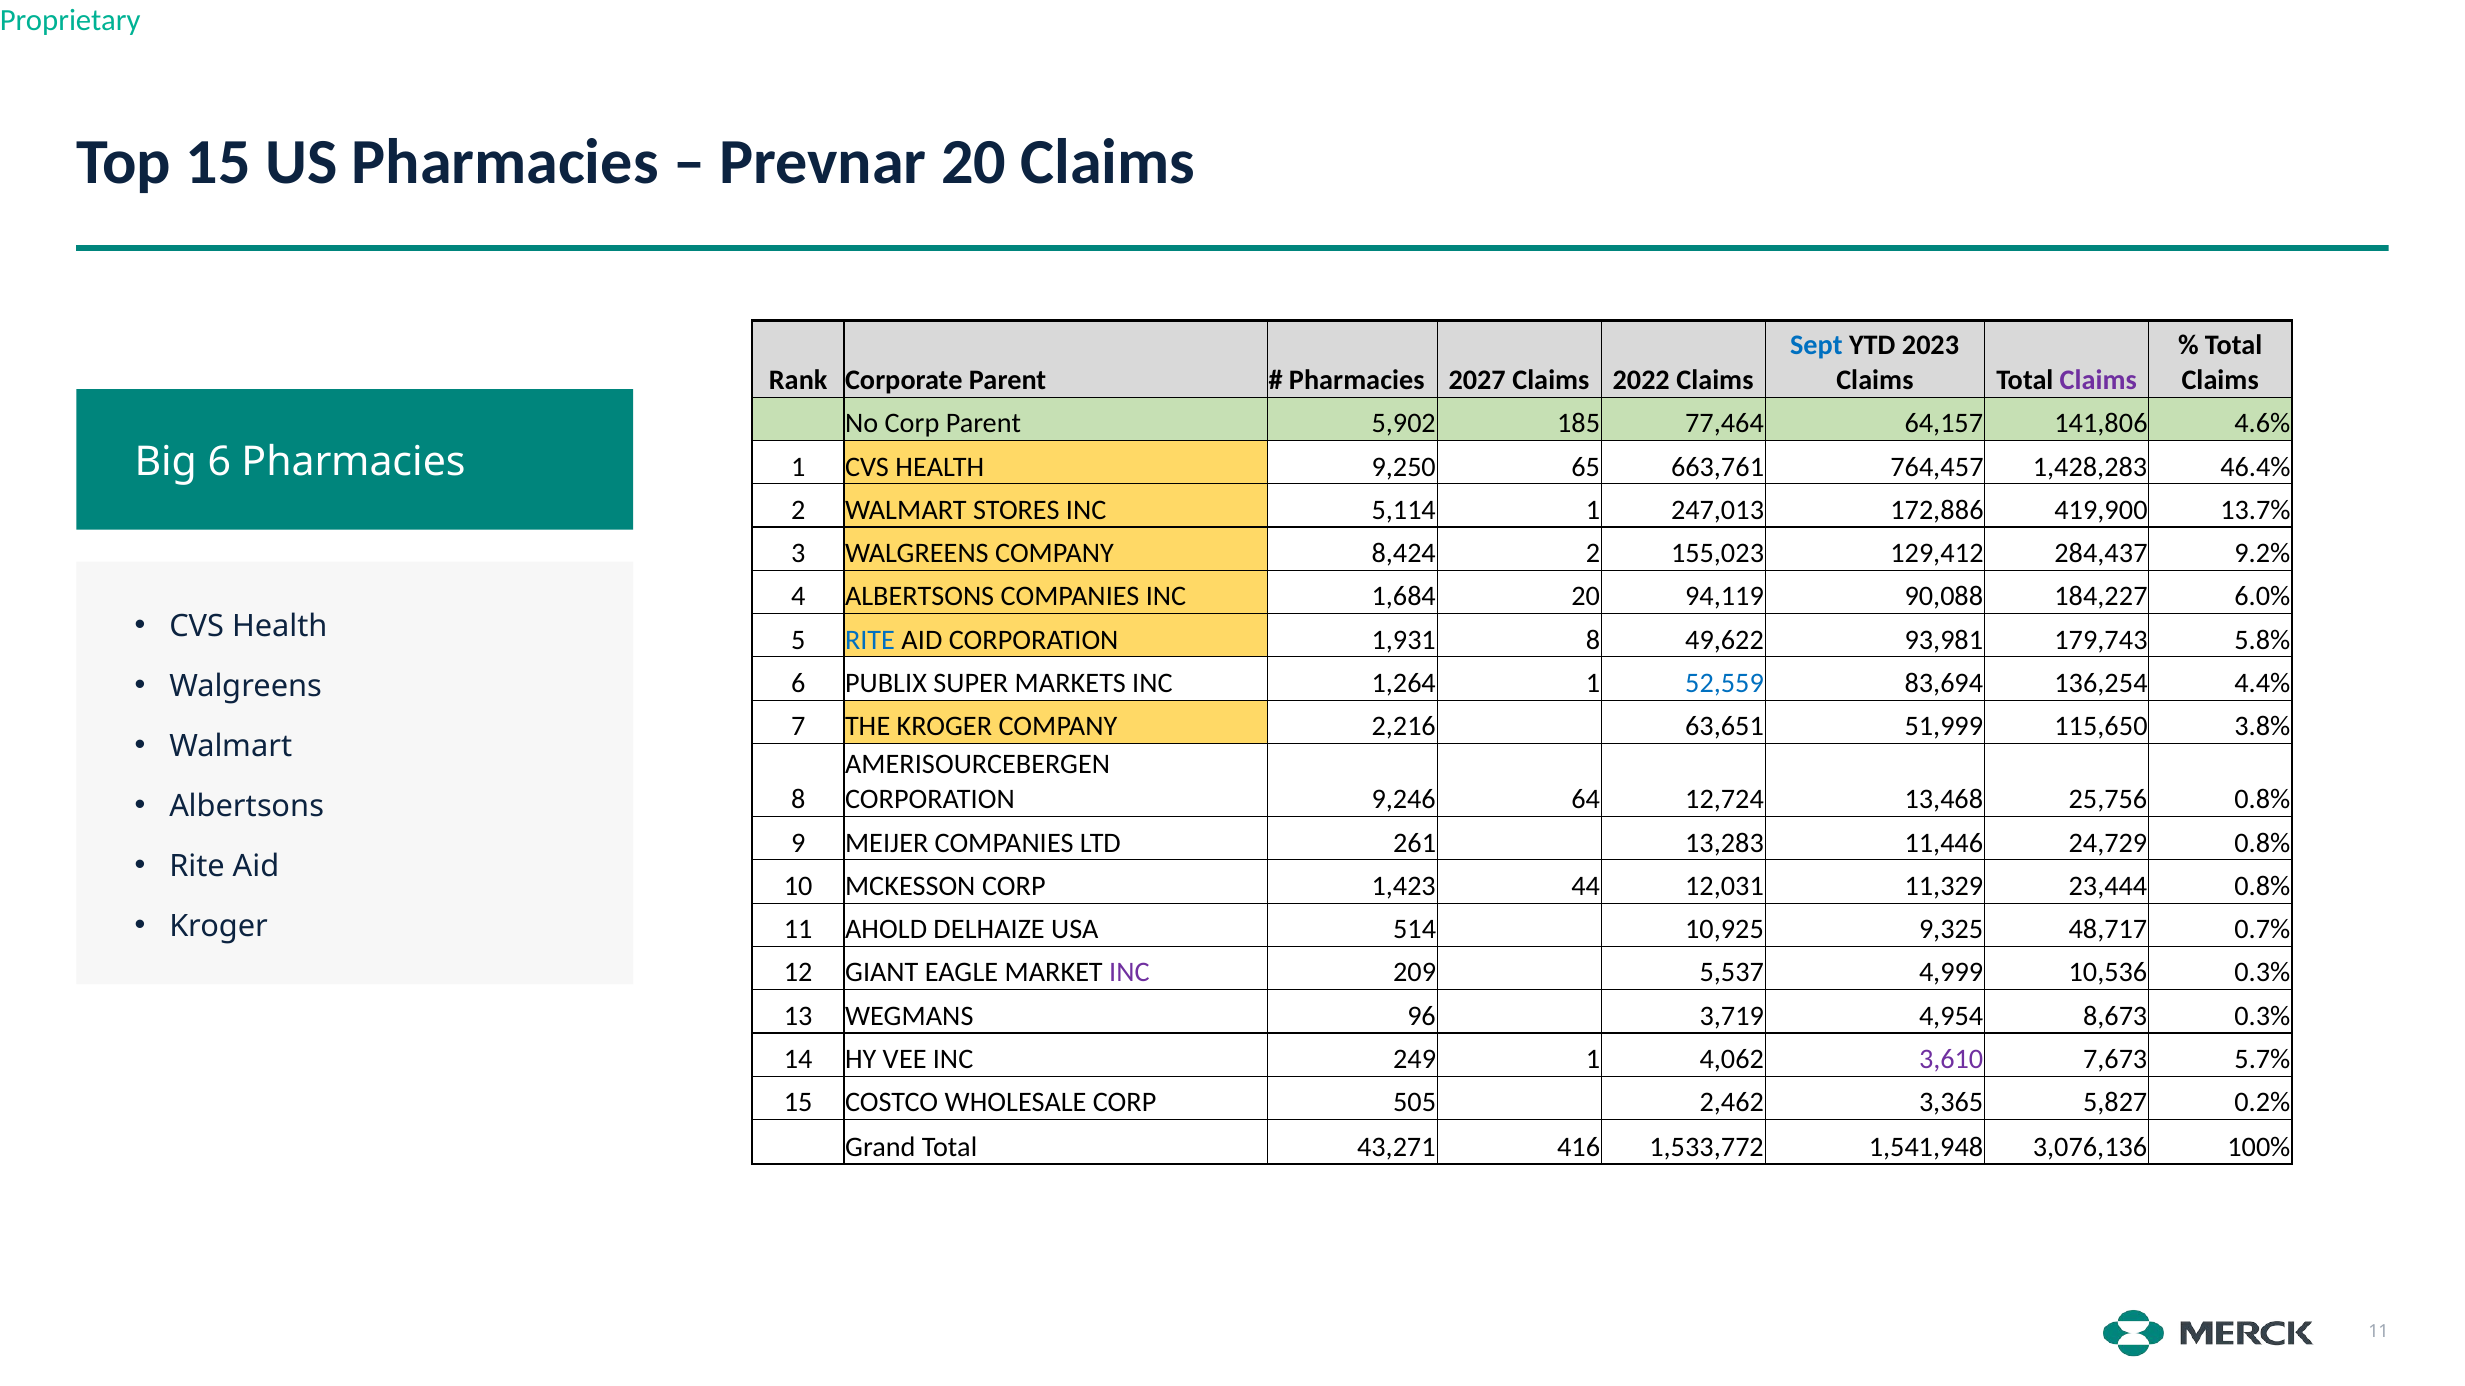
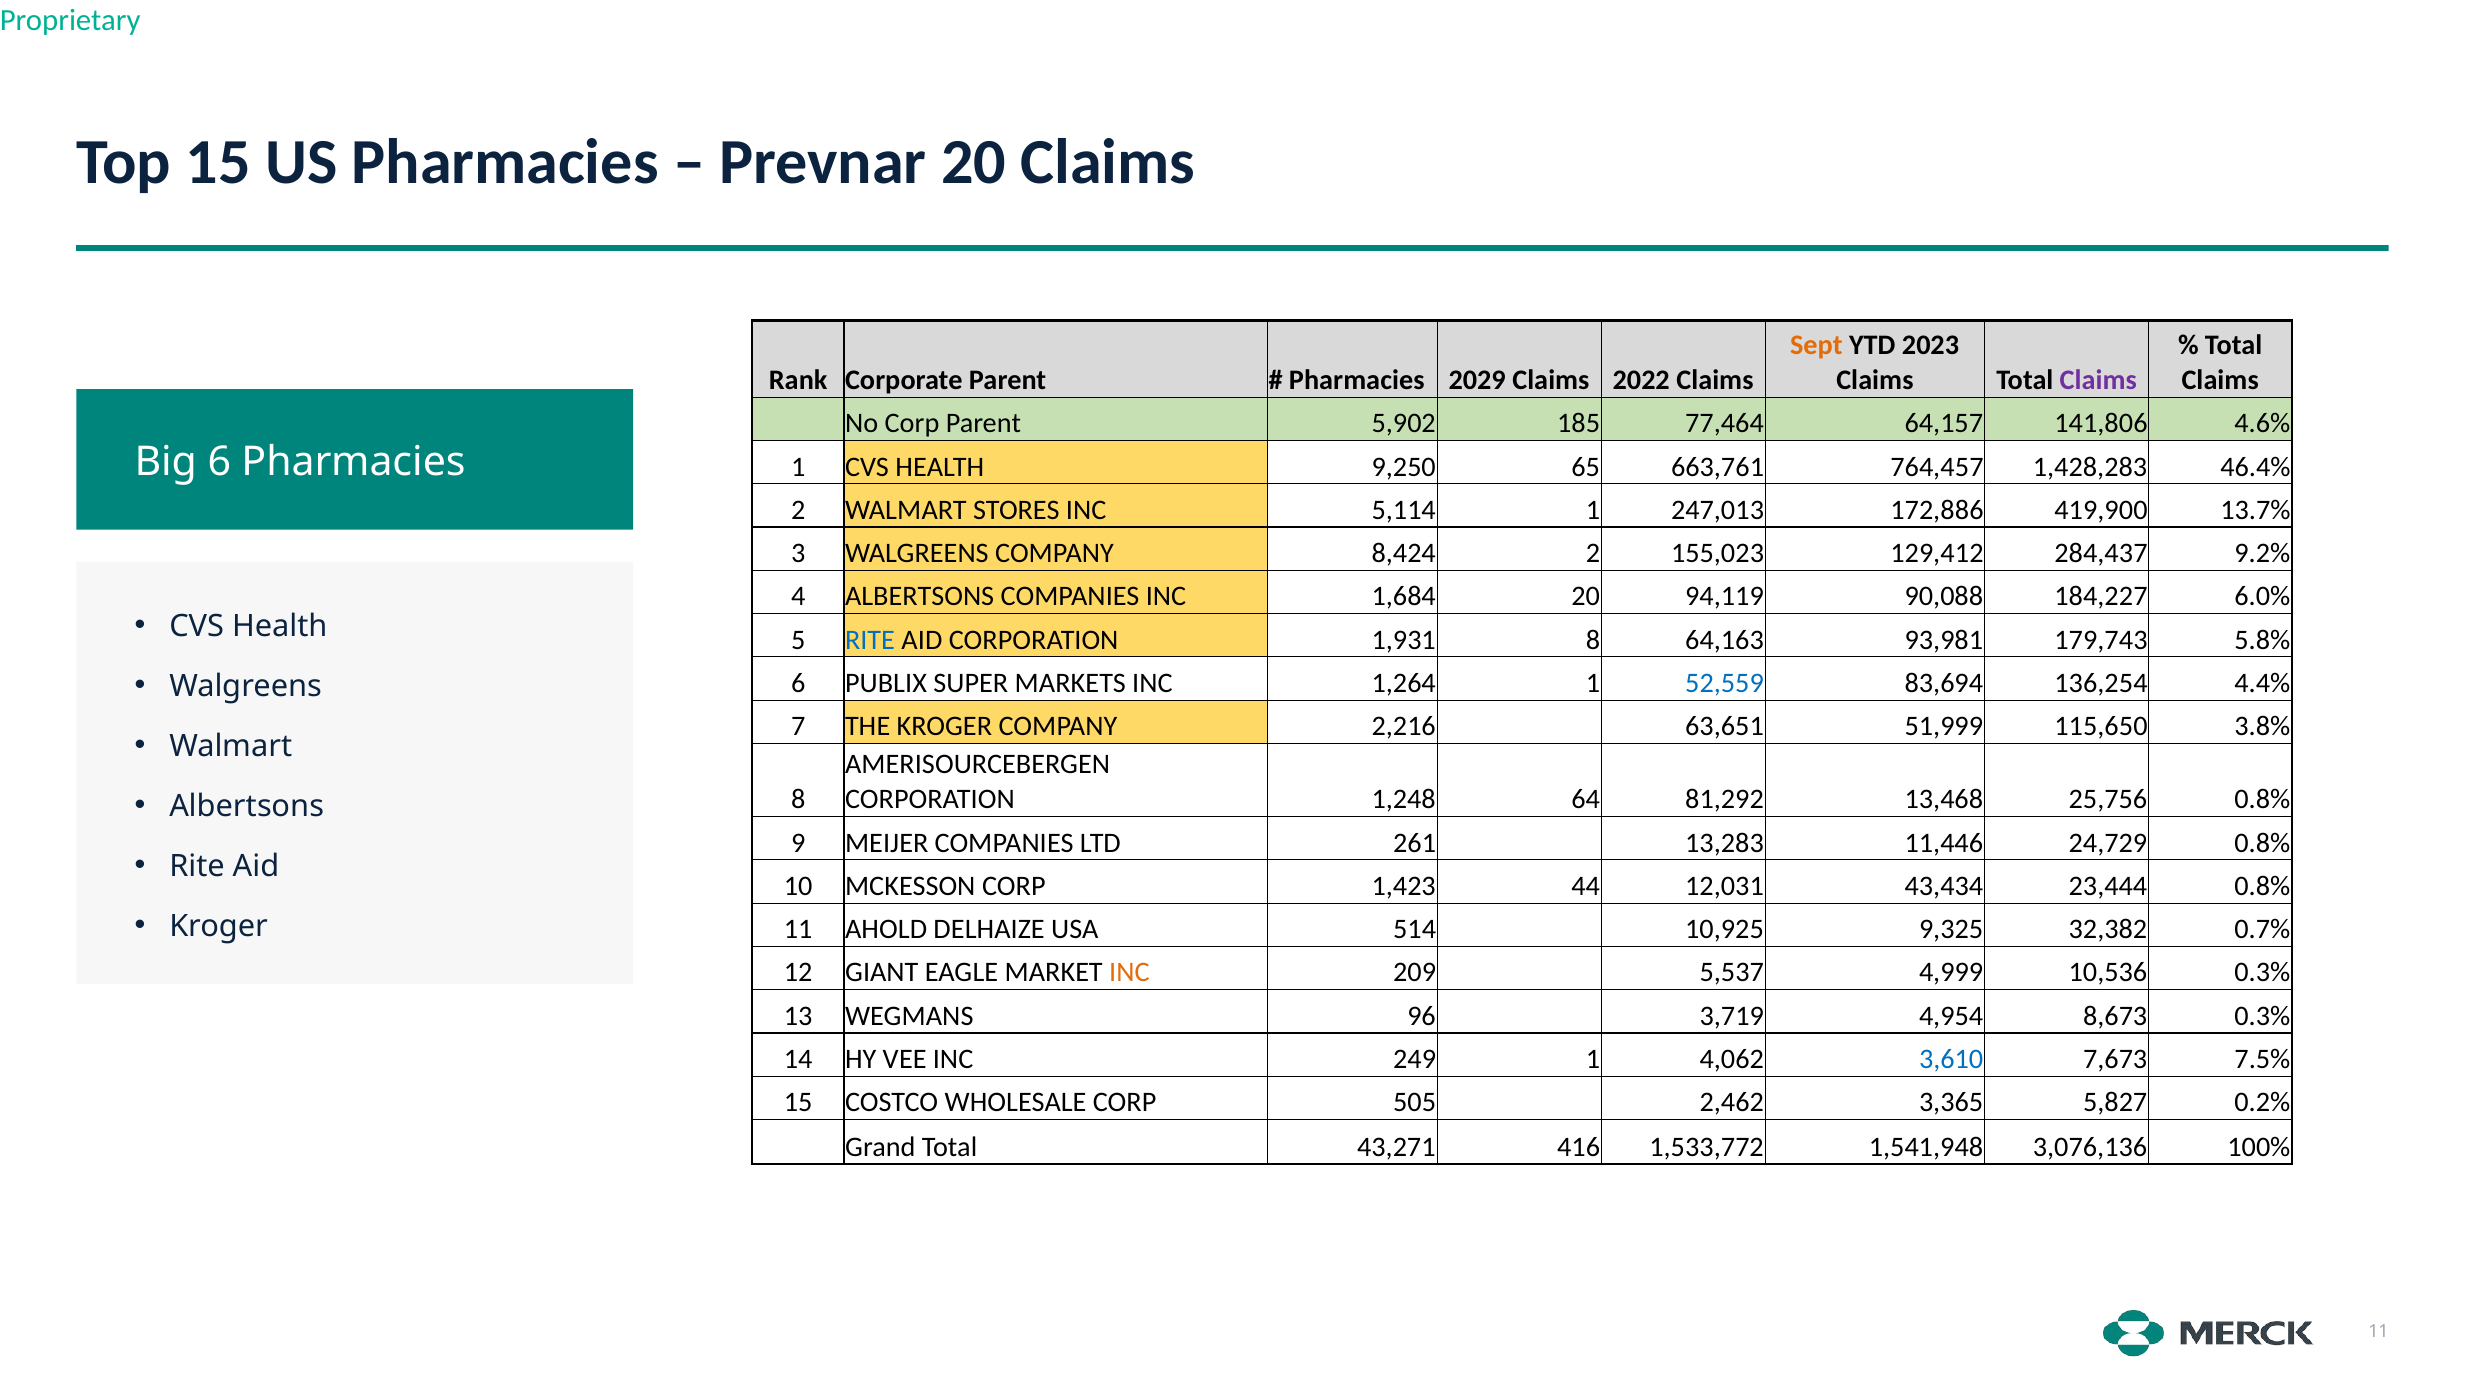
Sept colour: blue -> orange
2027: 2027 -> 2029
49,622: 49,622 -> 64,163
9,246: 9,246 -> 1,248
12,724: 12,724 -> 81,292
11,329: 11,329 -> 43,434
48,717: 48,717 -> 32,382
INC at (1129, 973) colour: purple -> orange
3,610 colour: purple -> blue
5.7%: 5.7% -> 7.5%
